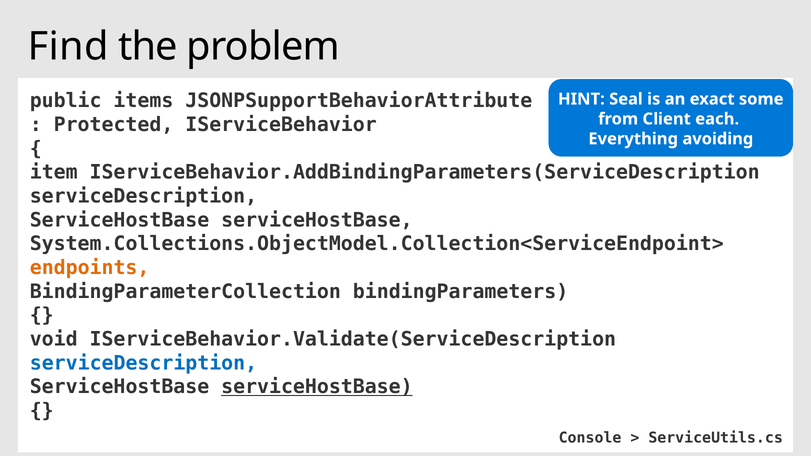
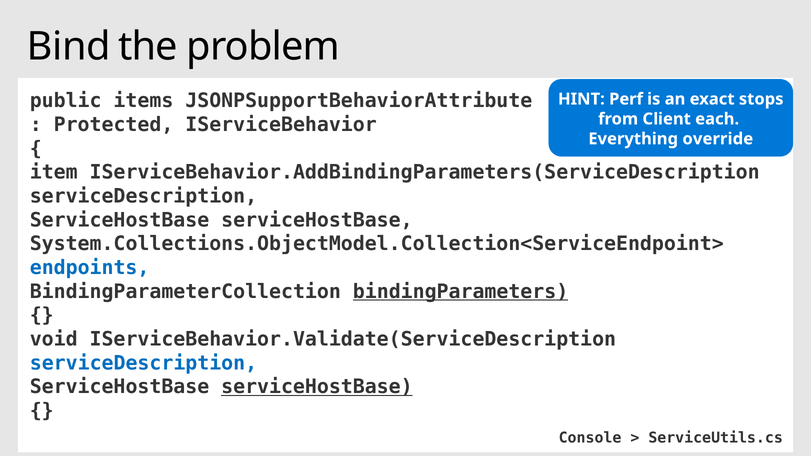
Find: Find -> Bind
Seal: Seal -> Perf
some: some -> stops
avoiding: avoiding -> override
endpoints colour: orange -> blue
bindingParameters underline: none -> present
